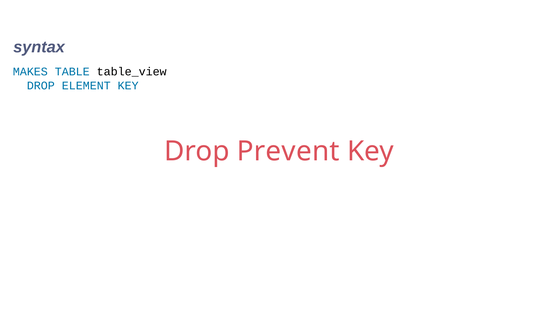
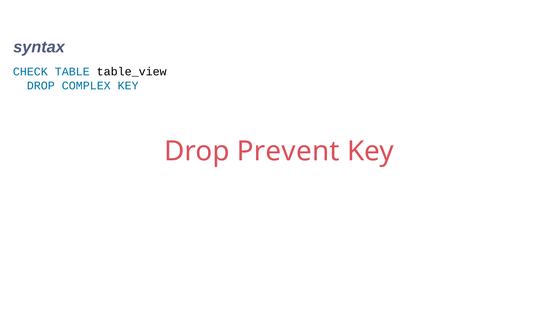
MAKES: MAKES -> CHECK
ELEMENT: ELEMENT -> COMPLEX
